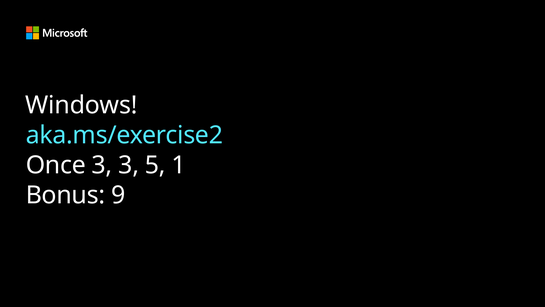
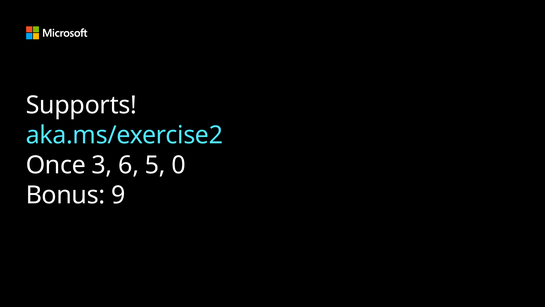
Windows: Windows -> Supports
3 3: 3 -> 6
1: 1 -> 0
